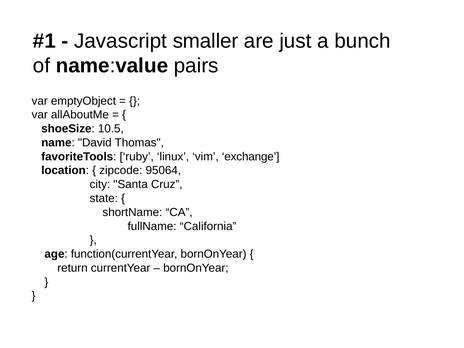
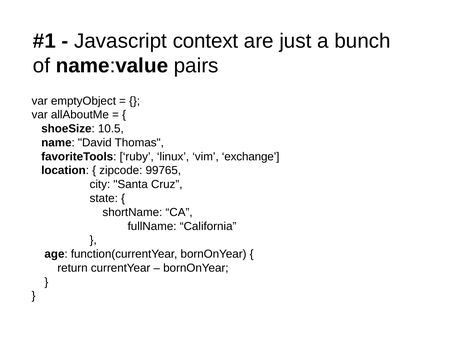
smaller: smaller -> context
95064: 95064 -> 99765
